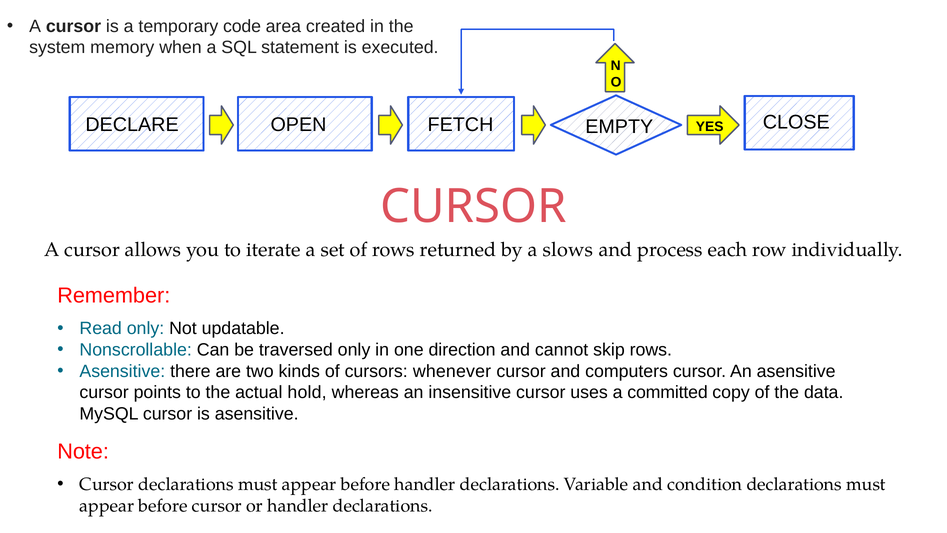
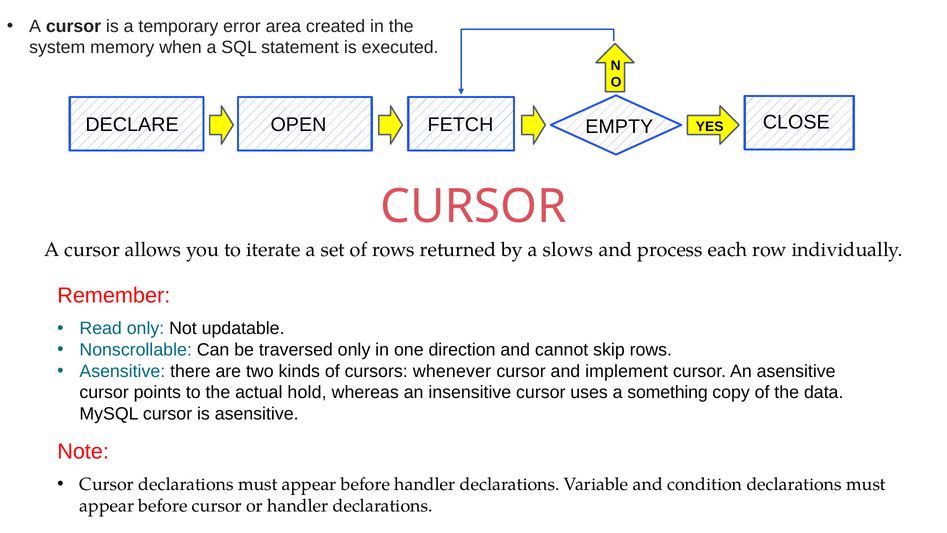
code: code -> error
computers: computers -> implement
committed: committed -> something
